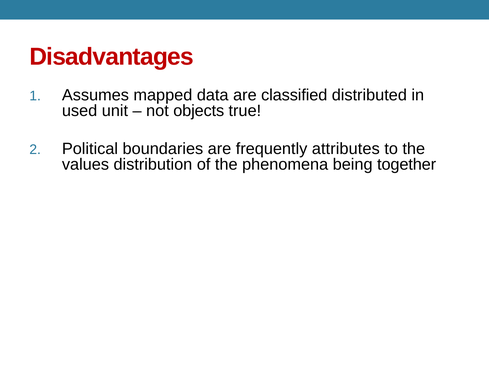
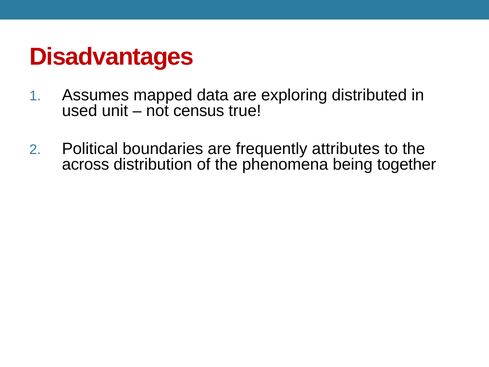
classified: classified -> exploring
objects: objects -> census
values: values -> across
